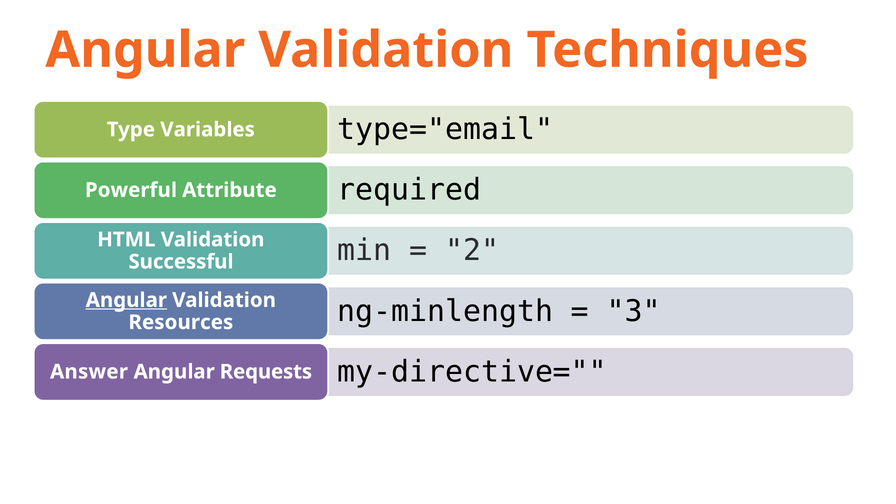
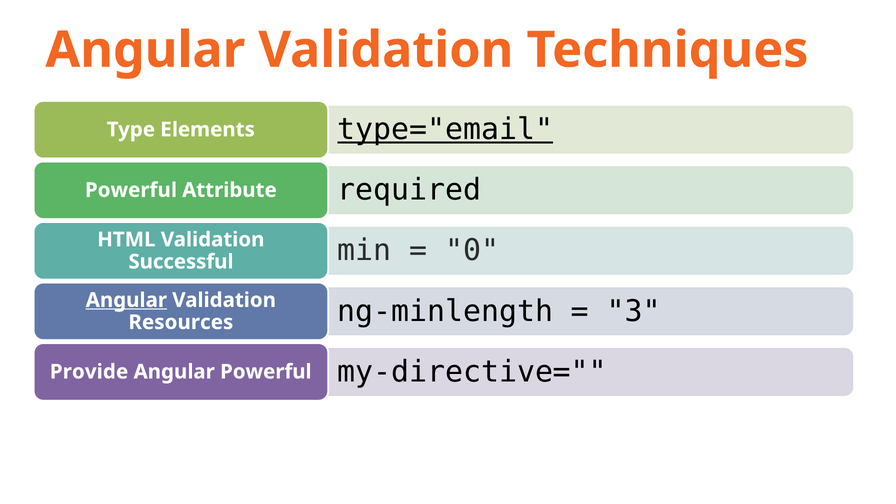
type="email underline: none -> present
Variables: Variables -> Elements
2: 2 -> 0
Answer: Answer -> Provide
Angular Requests: Requests -> Powerful
